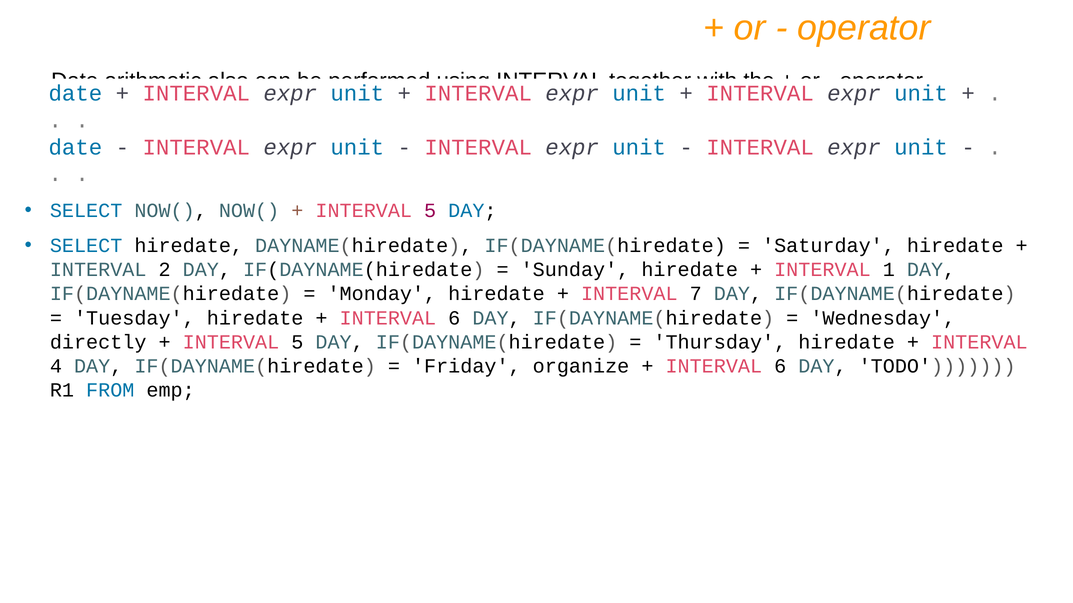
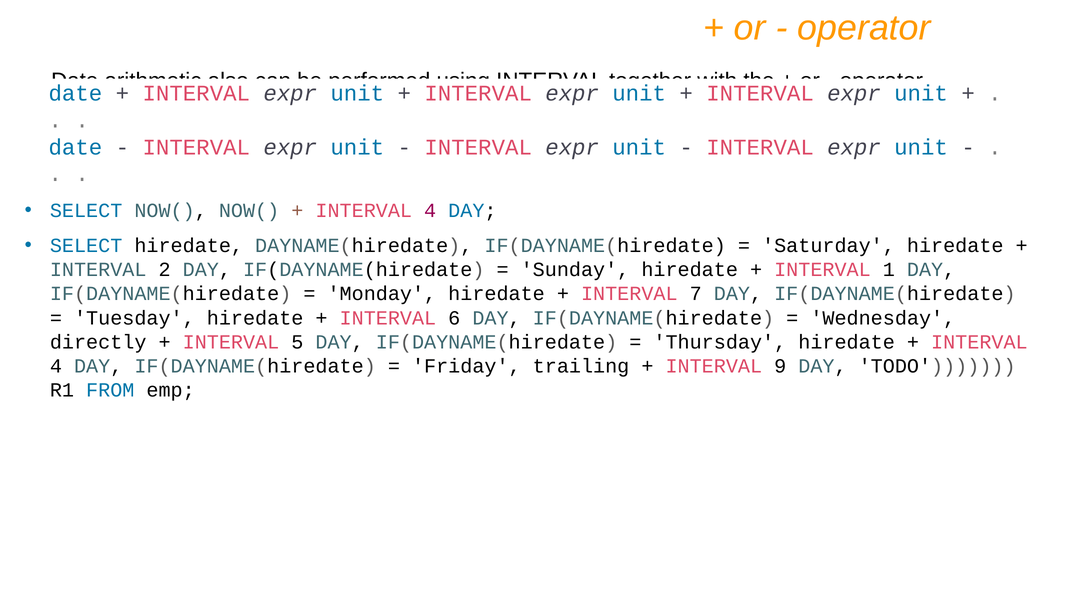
5 at (430, 211): 5 -> 4
organize: organize -> trailing
6 at (780, 367): 6 -> 9
